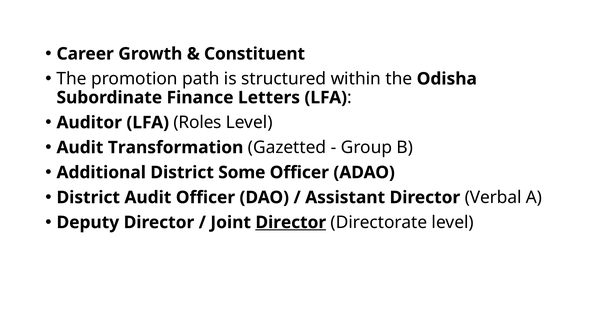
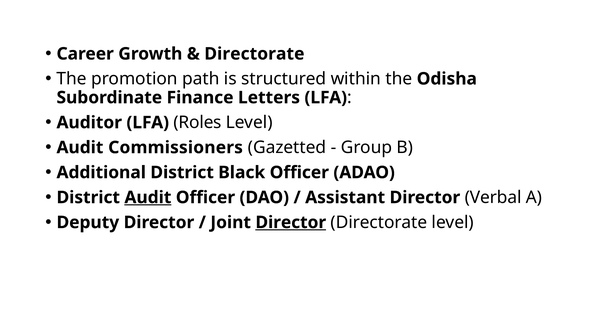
Constituent at (255, 54): Constituent -> Directorate
Transformation: Transformation -> Commissioners
Some: Some -> Black
Audit at (148, 197) underline: none -> present
